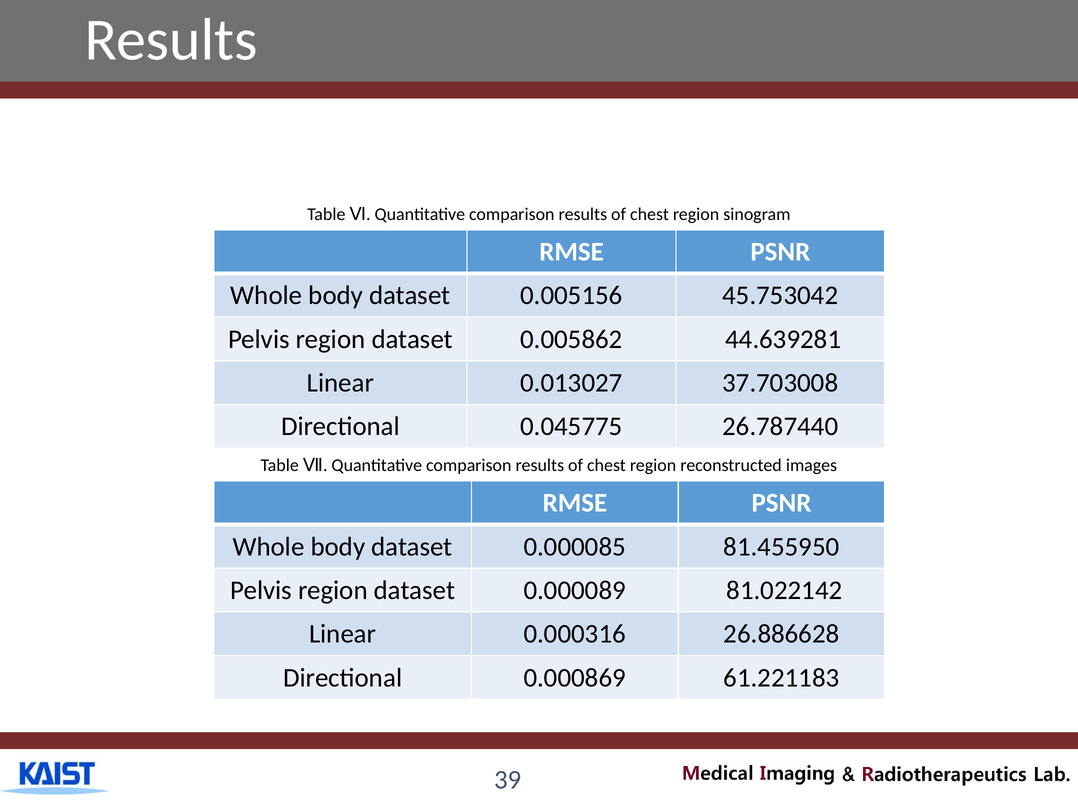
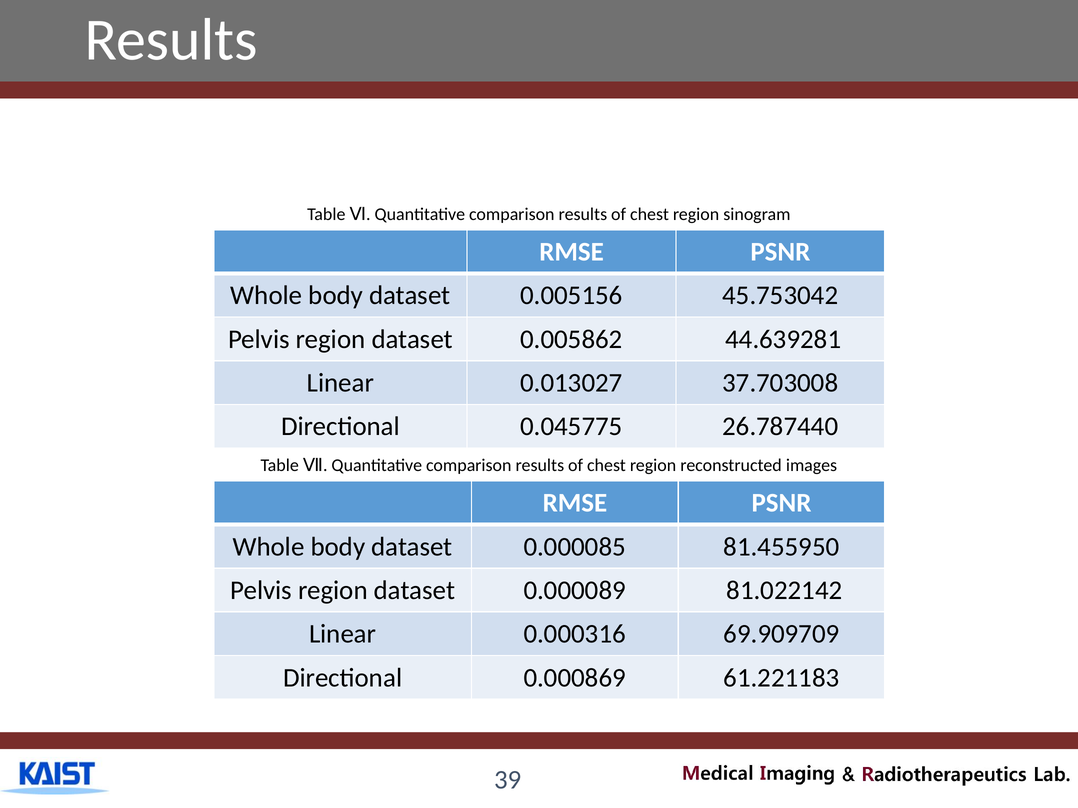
26.886628: 26.886628 -> 69.909709
